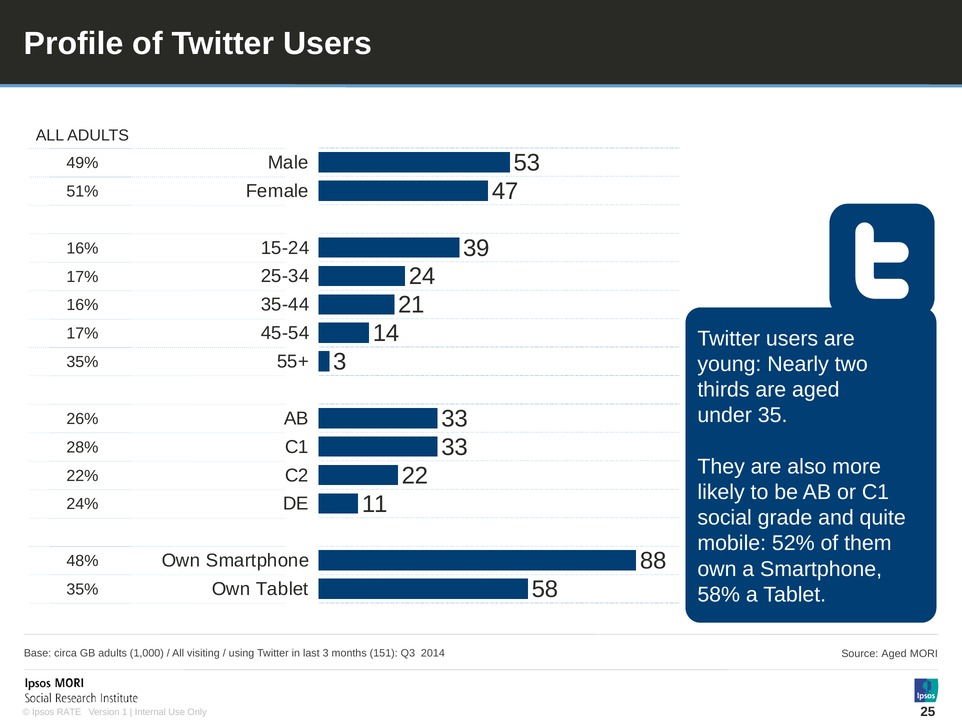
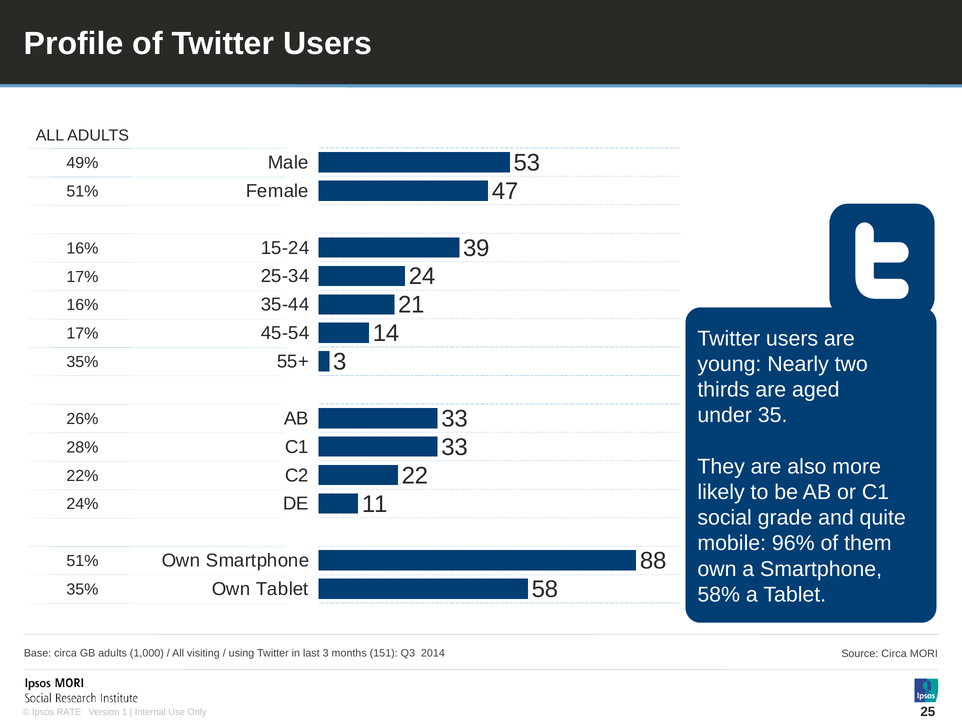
52%: 52% -> 96%
48% at (82, 561): 48% -> 51%
Source Aged: Aged -> Circa
